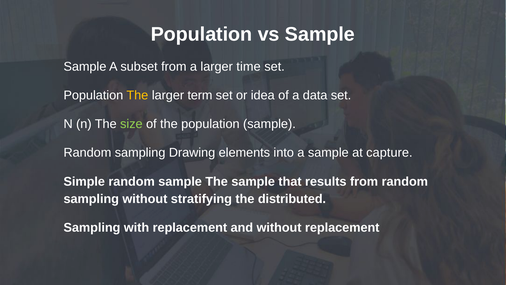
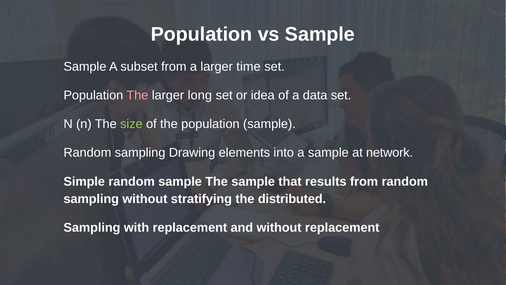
The at (137, 95) colour: yellow -> pink
term: term -> long
capture: capture -> network
